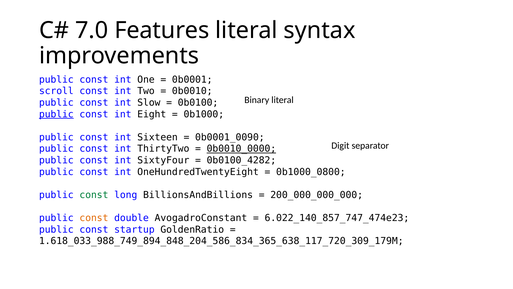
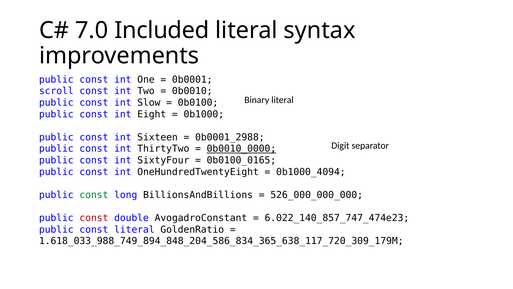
Features: Features -> Included
public at (56, 114) underline: present -> none
0b0001_0090: 0b0001_0090 -> 0b0001_2988
0b0100_4282: 0b0100_4282 -> 0b0100_0165
0b1000_0800: 0b1000_0800 -> 0b1000_4094
200_000_000_000: 200_000_000_000 -> 526_000_000_000
const at (94, 218) colour: orange -> red
const startup: startup -> literal
